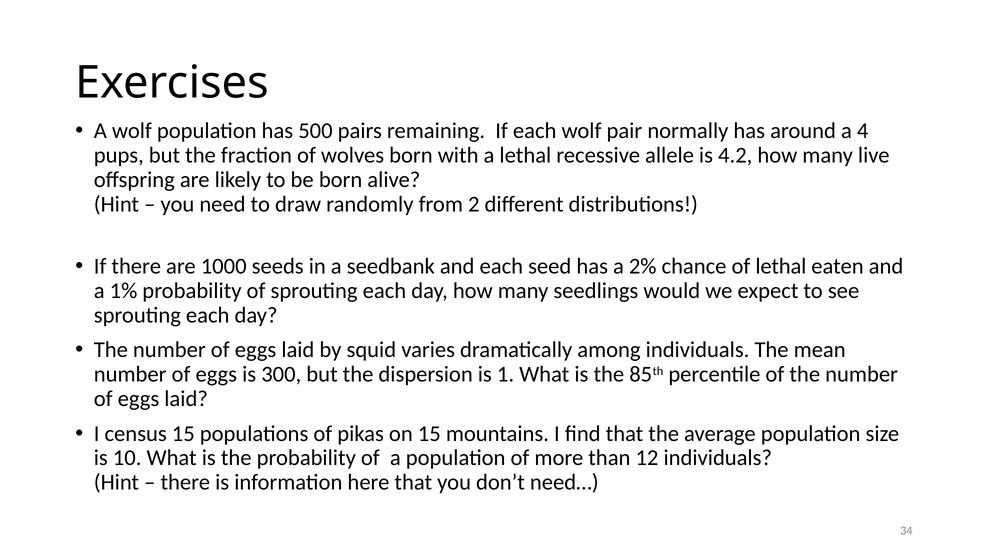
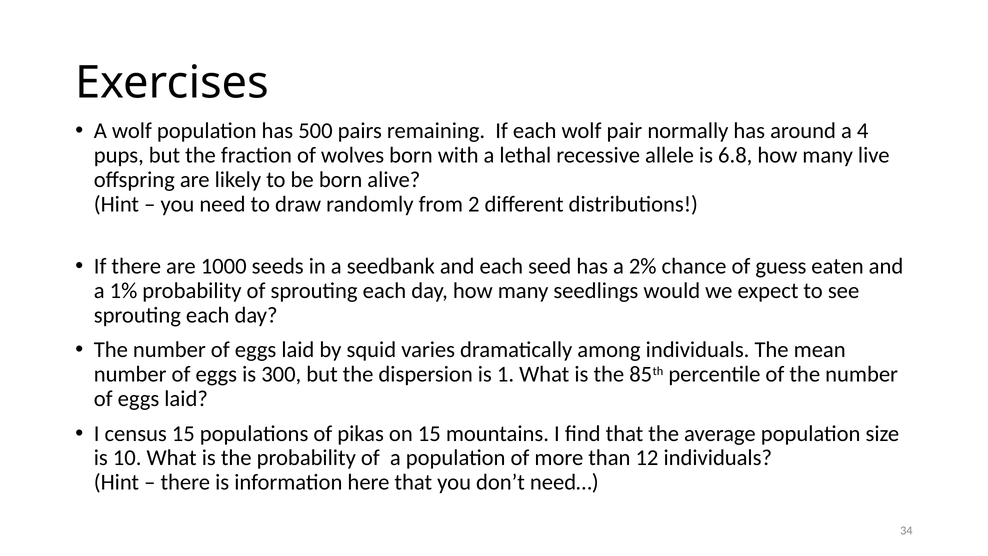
4.2: 4.2 -> 6.8
of lethal: lethal -> guess
